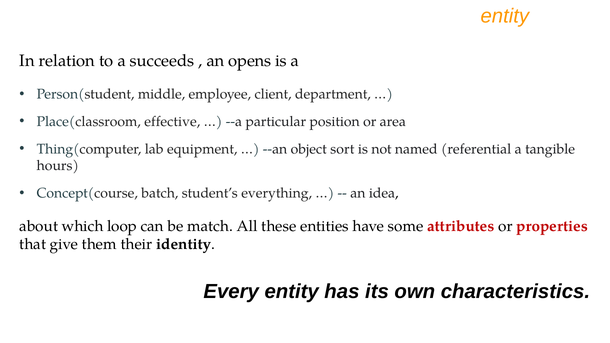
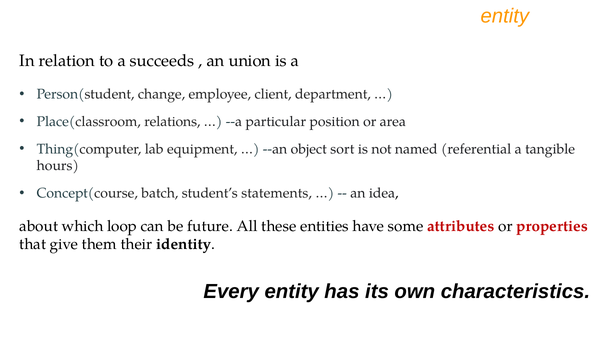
opens: opens -> union
middle: middle -> change
effective: effective -> relations
everything: everything -> statements
match: match -> future
